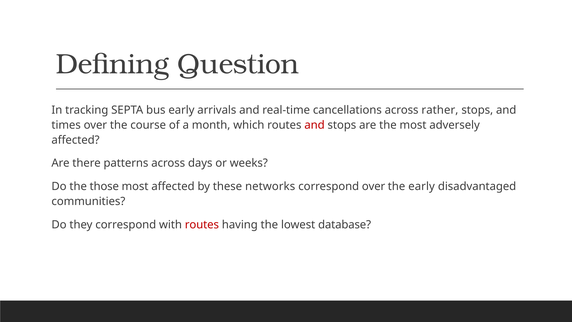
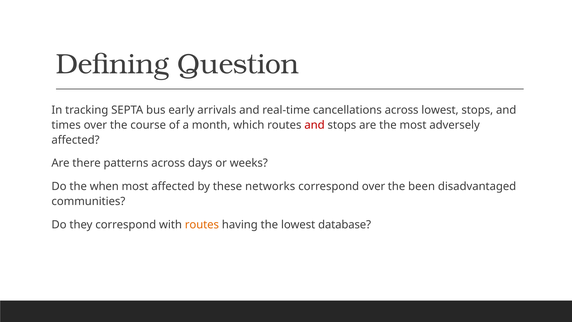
across rather: rather -> lowest
those: those -> when
the early: early -> been
routes at (202, 225) colour: red -> orange
